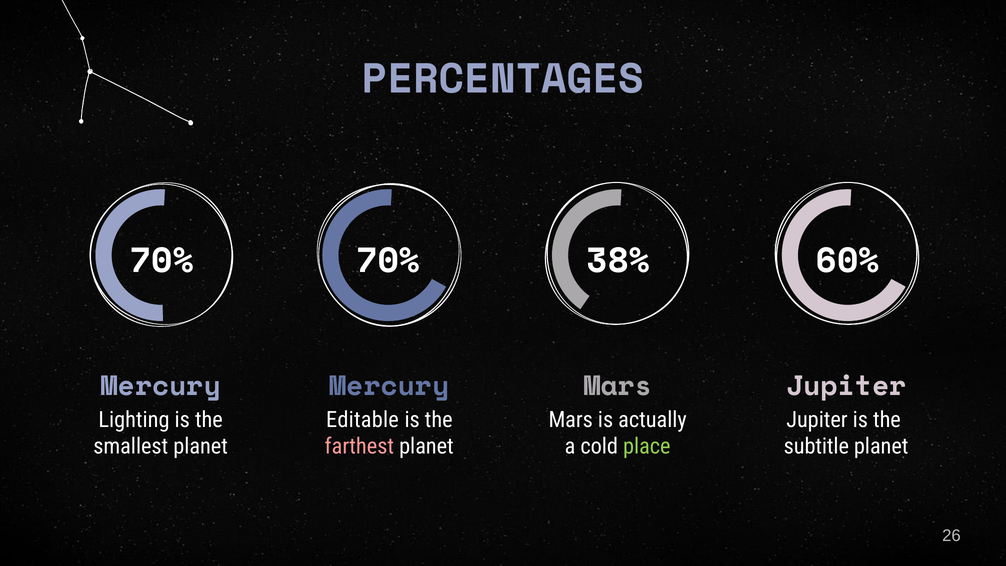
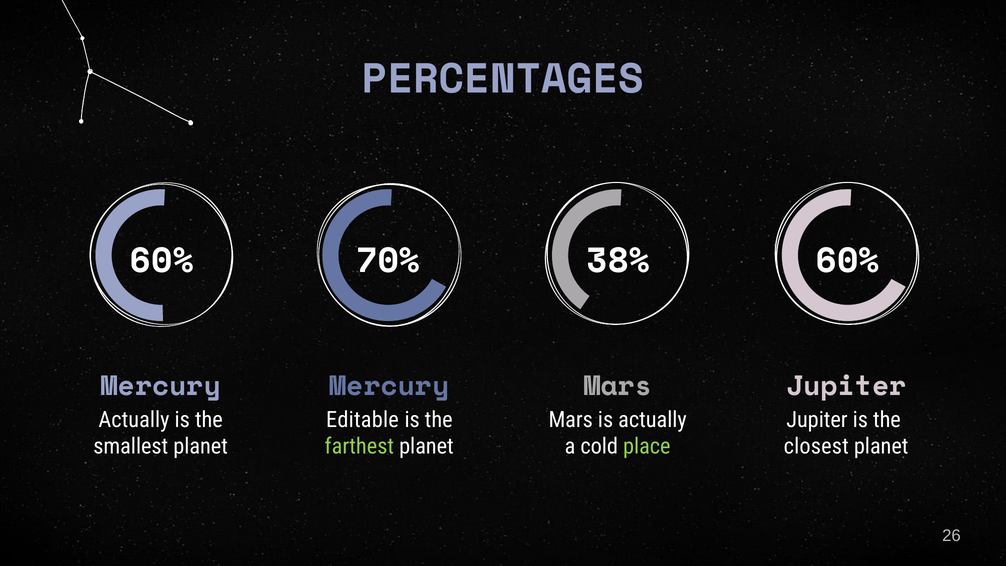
70% at (162, 261): 70% -> 60%
Lighting at (134, 420): Lighting -> Actually
farthest colour: pink -> light green
subtitle: subtitle -> closest
